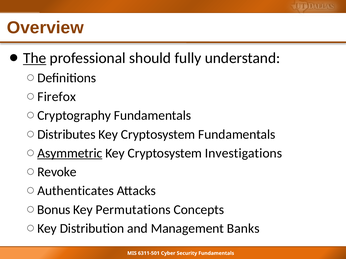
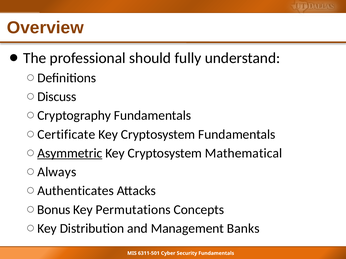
The underline: present -> none
Firefox: Firefox -> Discuss
Distributes: Distributes -> Certificate
Investigations: Investigations -> Mathematical
Revoke: Revoke -> Always
